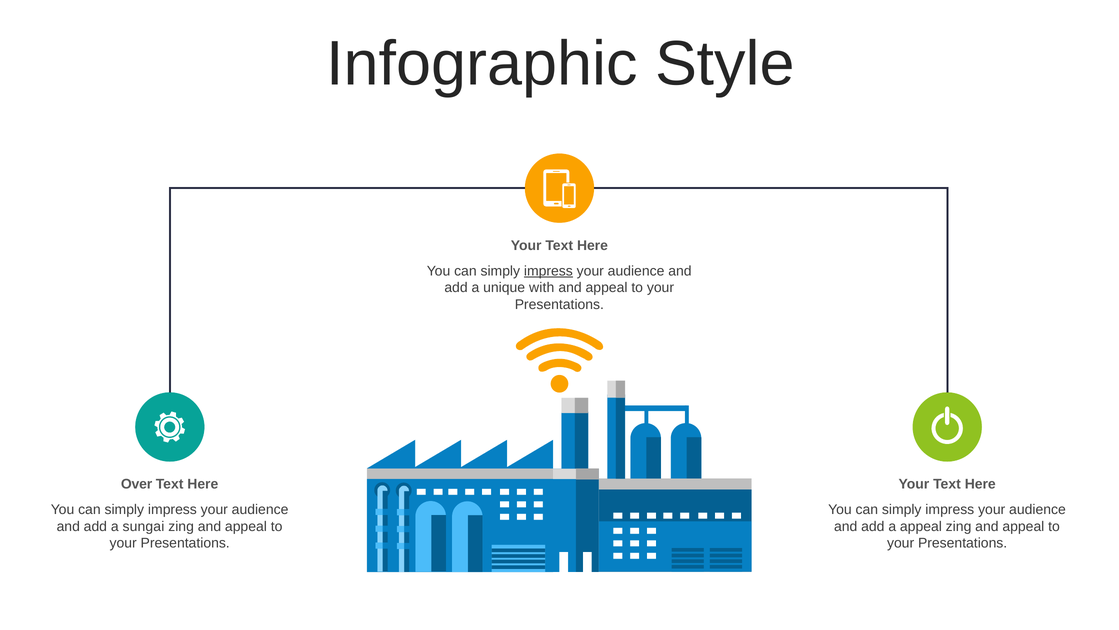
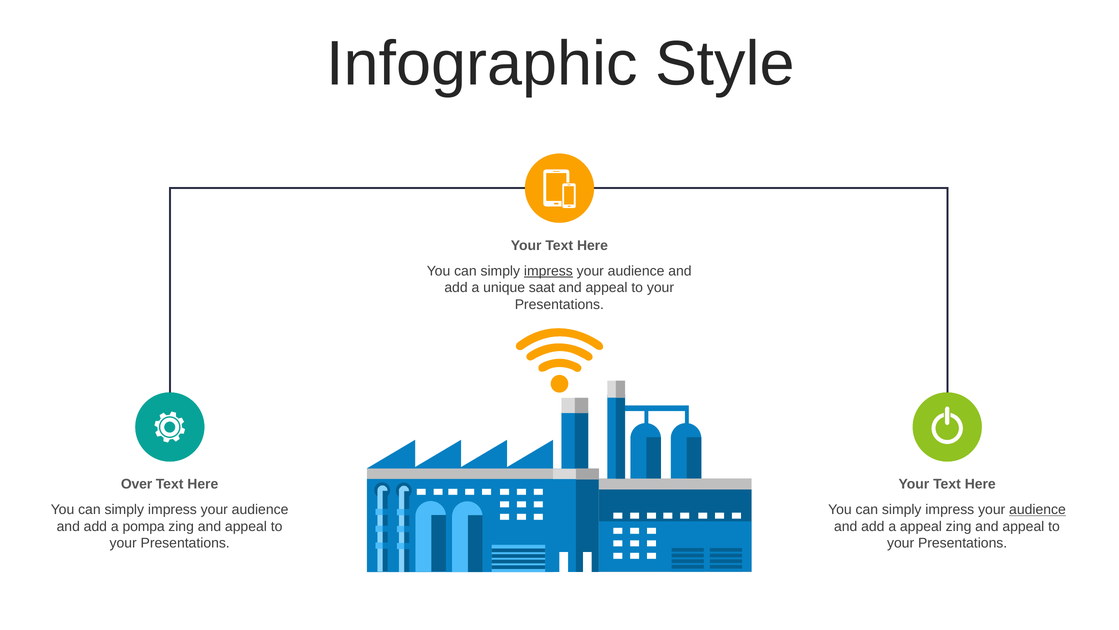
with: with -> saat
audience at (1037, 509) underline: none -> present
sungai: sungai -> pompa
